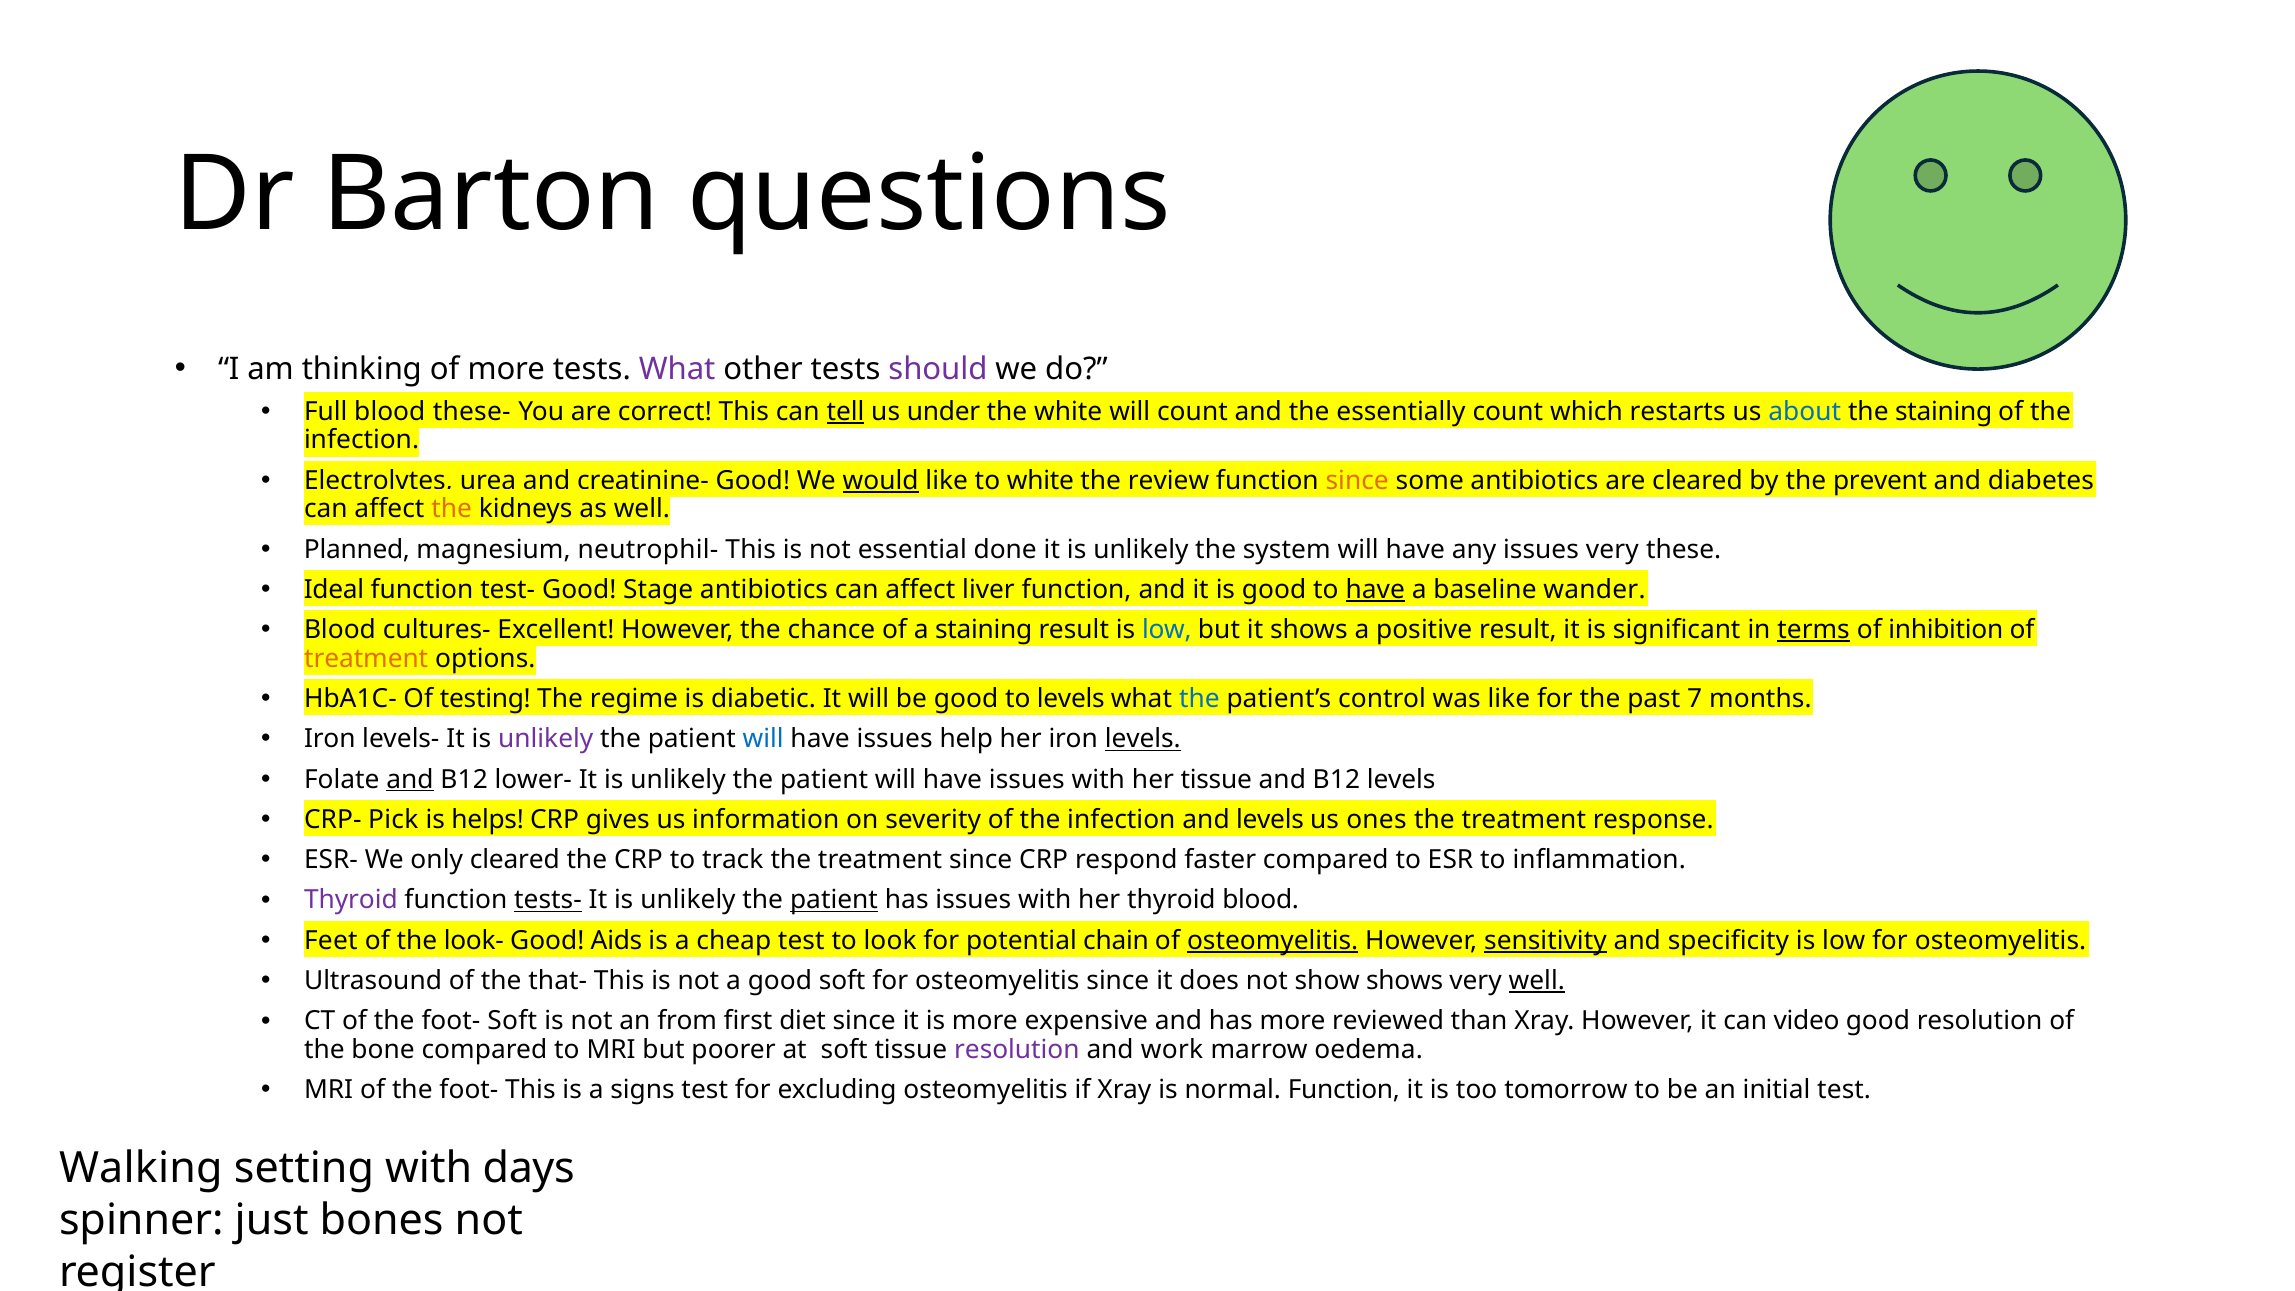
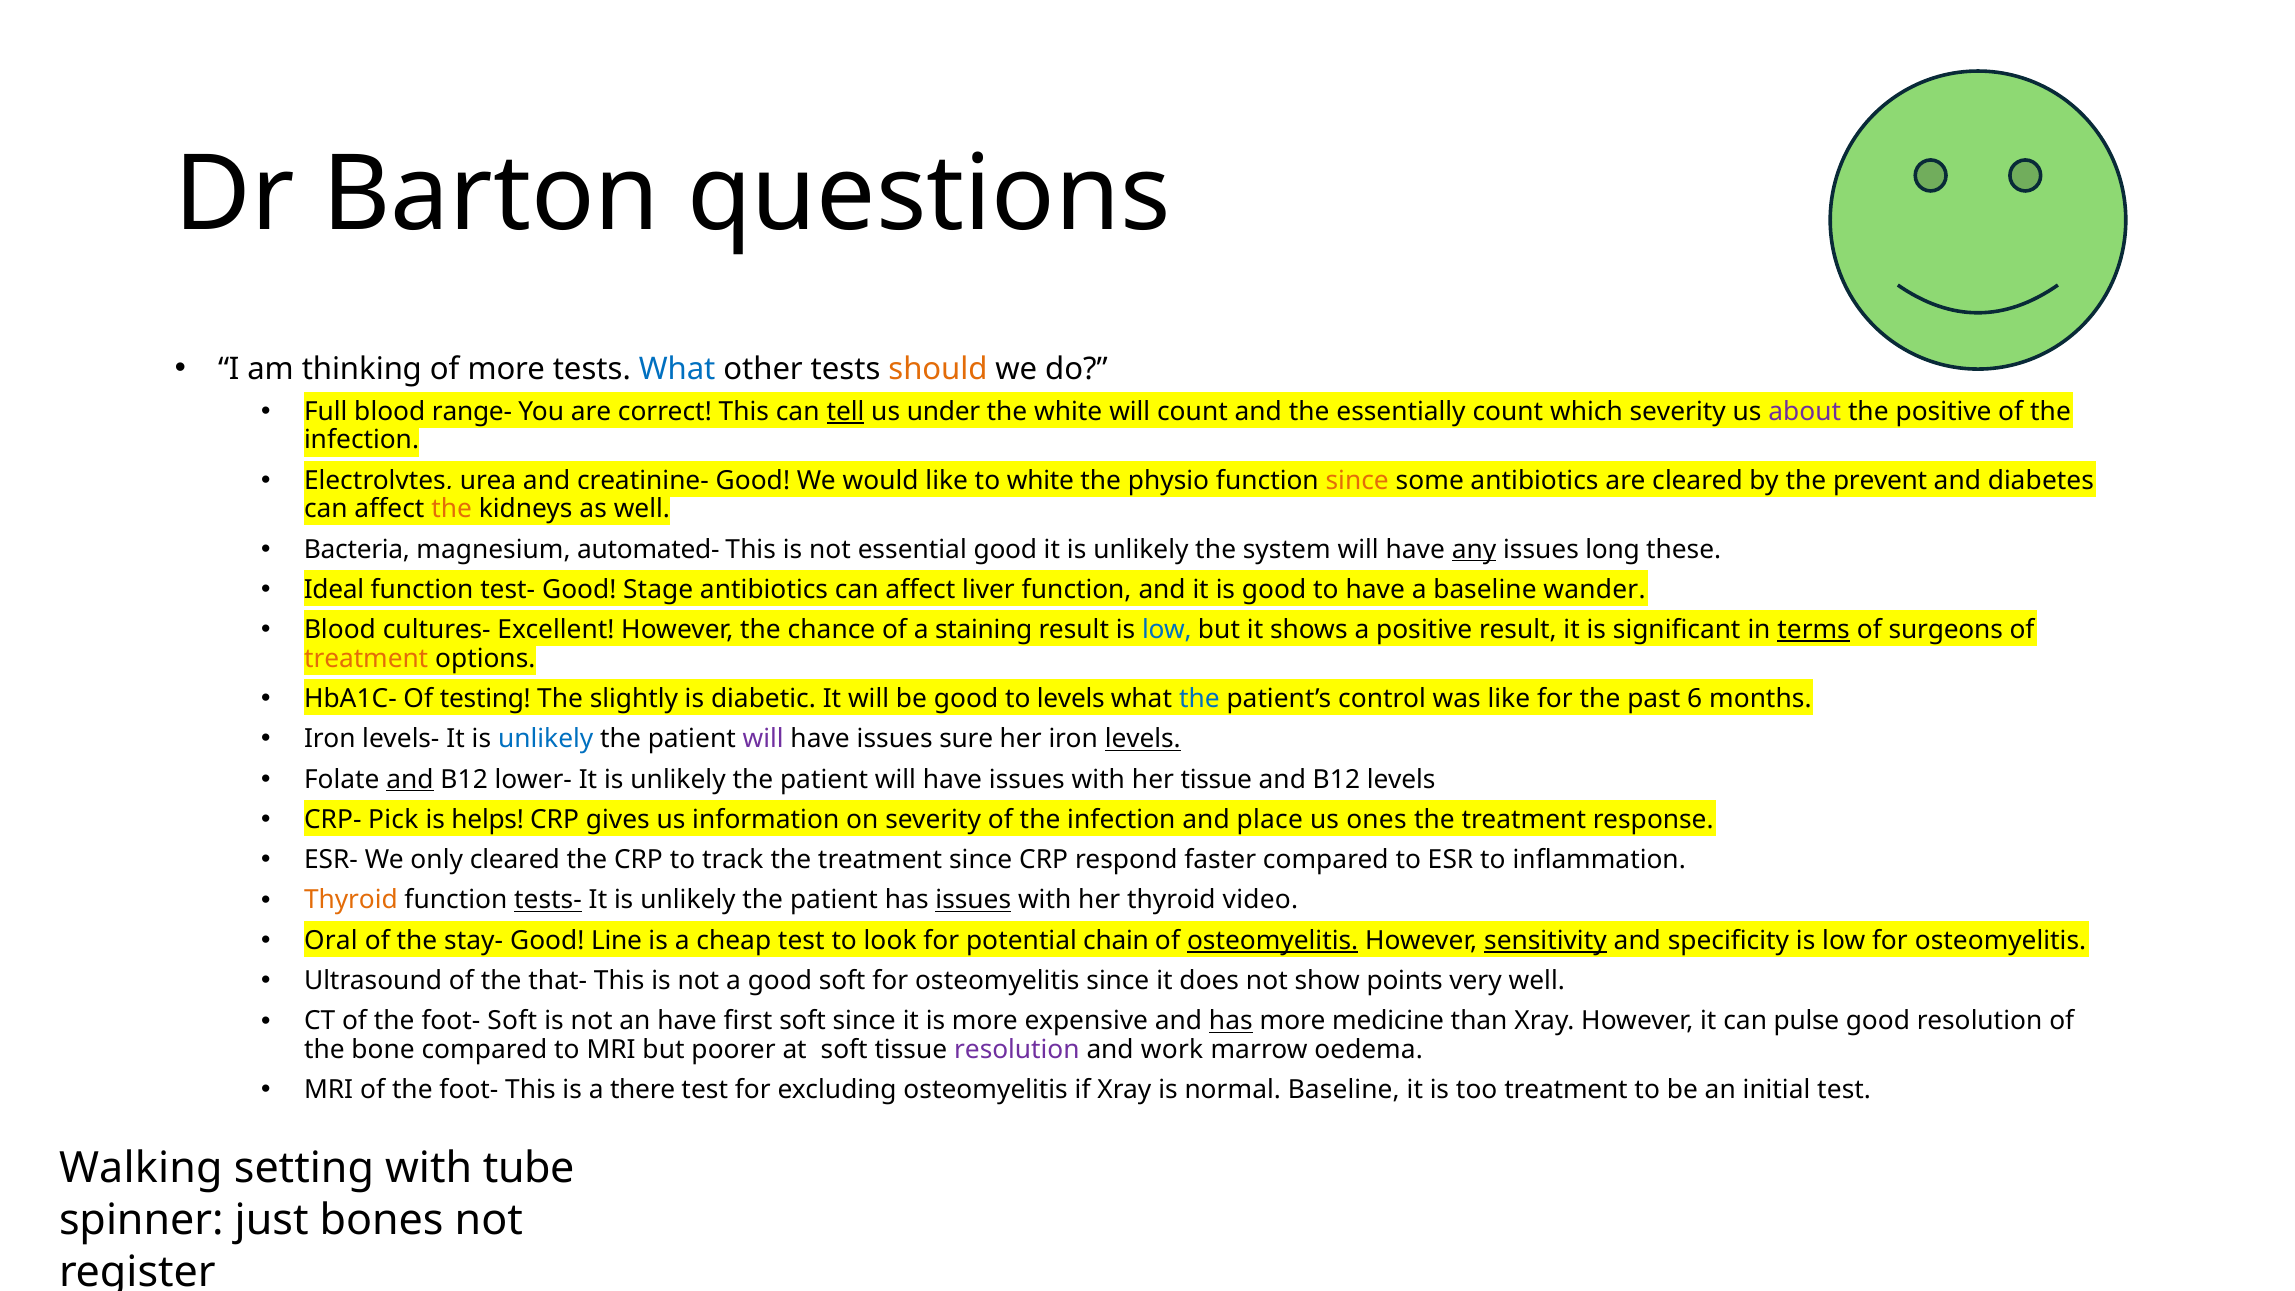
What at (677, 369) colour: purple -> blue
should colour: purple -> orange
these-: these- -> range-
which restarts: restarts -> severity
about colour: blue -> purple
the staining: staining -> positive
would underline: present -> none
review: review -> physio
Planned: Planned -> Bacteria
neutrophil-: neutrophil- -> automated-
essential done: done -> good
any underline: none -> present
issues very: very -> long
have at (1375, 590) underline: present -> none
inhibition: inhibition -> surgeons
regime: regime -> slightly
7: 7 -> 6
unlikely at (546, 739) colour: purple -> blue
will at (763, 739) colour: blue -> purple
help: help -> sure
and levels: levels -> place
Thyroid at (351, 900) colour: purple -> orange
patient at (834, 900) underline: present -> none
issues at (973, 900) underline: none -> present
thyroid blood: blood -> video
Feet: Feet -> Oral
look-: look- -> stay-
Aids: Aids -> Line
show shows: shows -> points
well at (1537, 981) underline: present -> none
an from: from -> have
first diet: diet -> soft
has at (1231, 1021) underline: none -> present
reviewed: reviewed -> medicine
video: video -> pulse
signs: signs -> there
normal Function: Function -> Baseline
too tomorrow: tomorrow -> treatment
days: days -> tube
